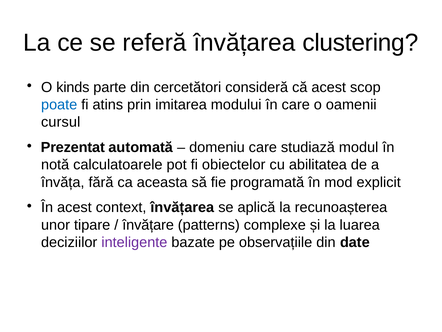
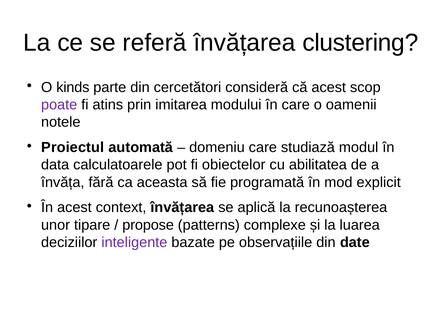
poate colour: blue -> purple
cursul: cursul -> notele
Prezentat: Prezentat -> Proiectul
notă: notă -> data
învățare: învățare -> propose
